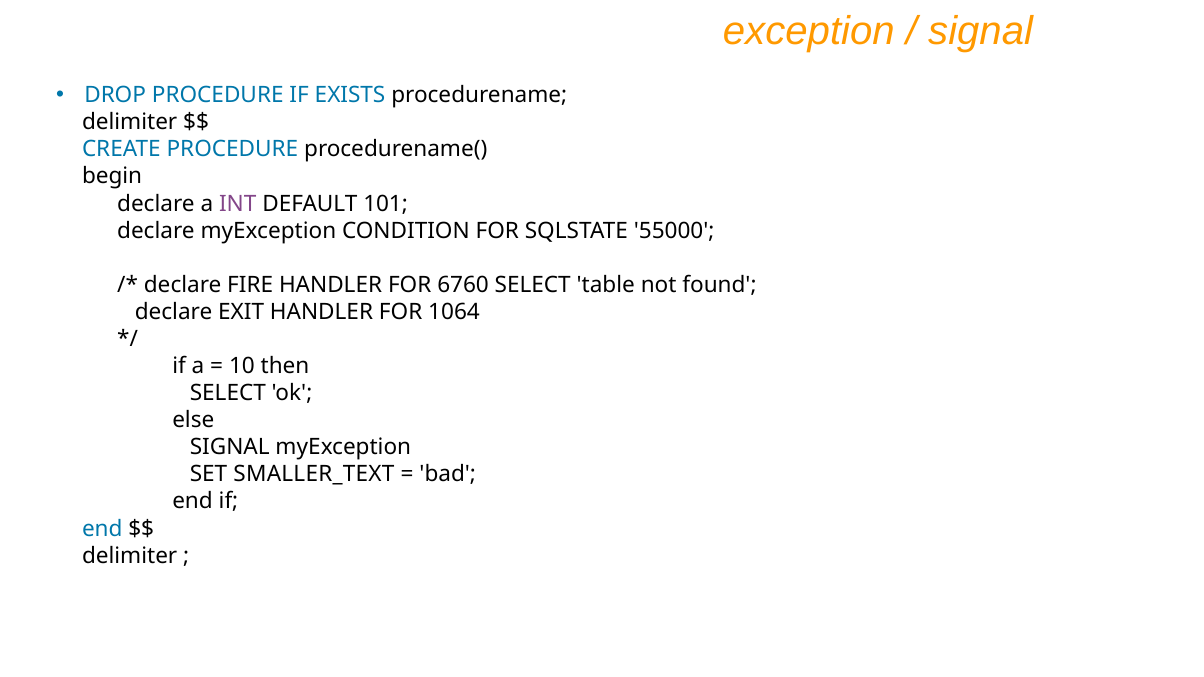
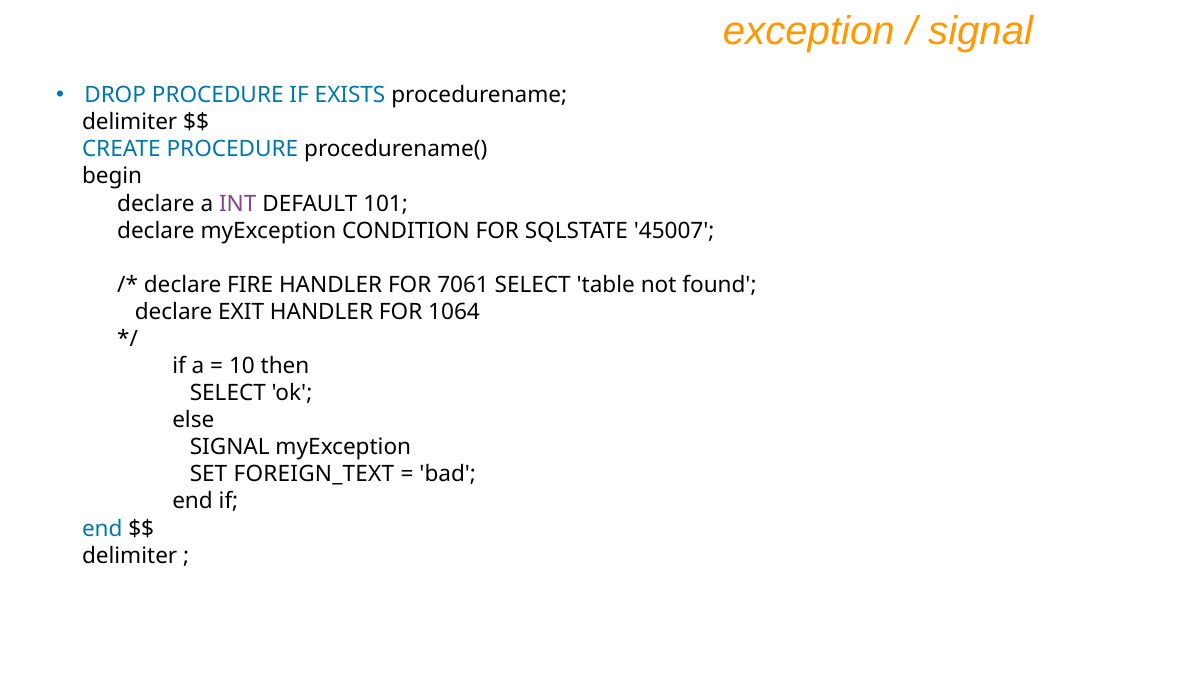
55000: 55000 -> 45007
6760: 6760 -> 7061
SMALLER_TEXT: SMALLER_TEXT -> FOREIGN_TEXT
